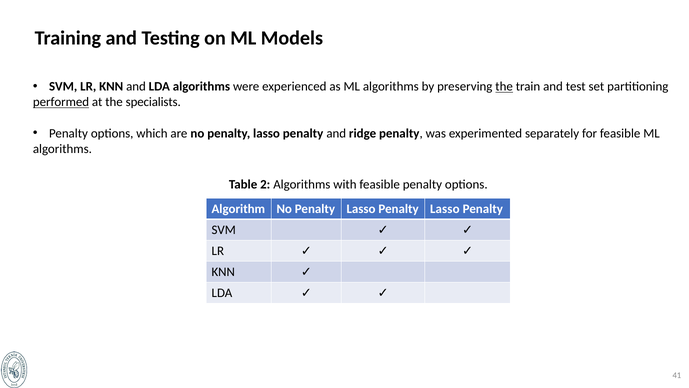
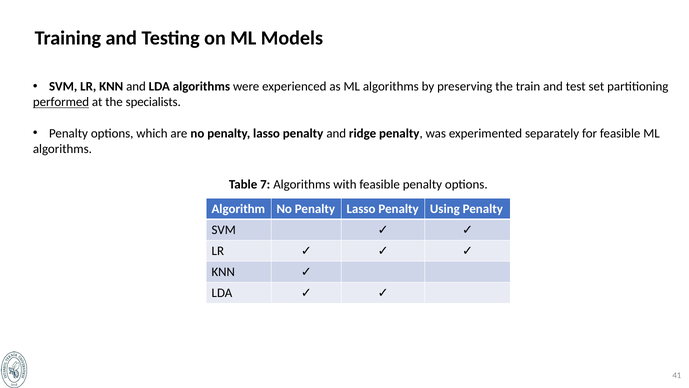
the at (504, 87) underline: present -> none
2: 2 -> 7
Lasso Penalty Lasso: Lasso -> Using
